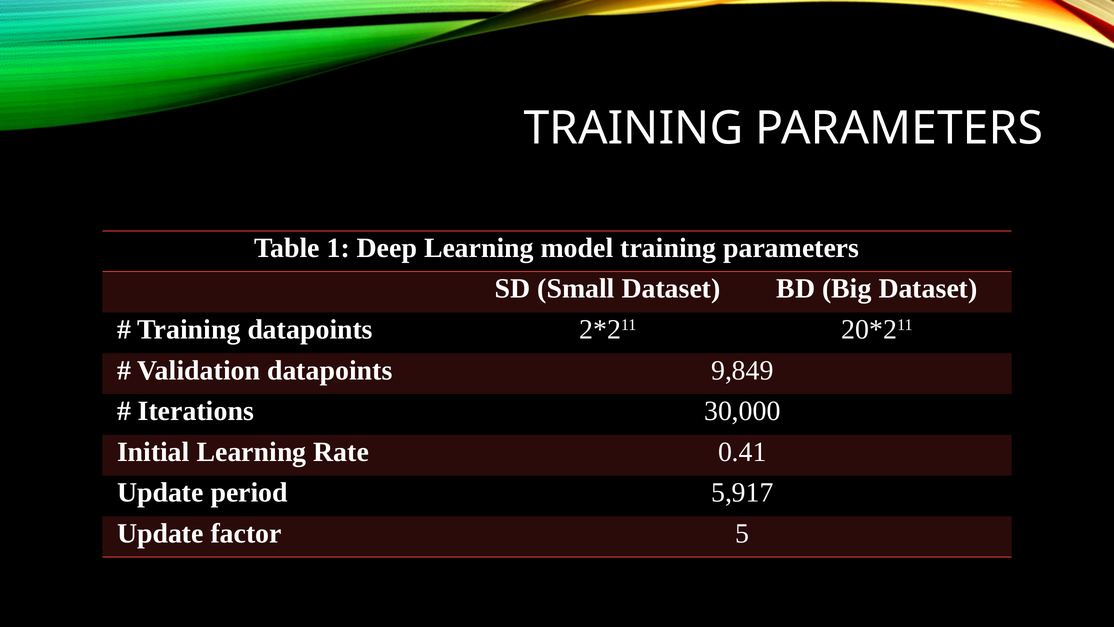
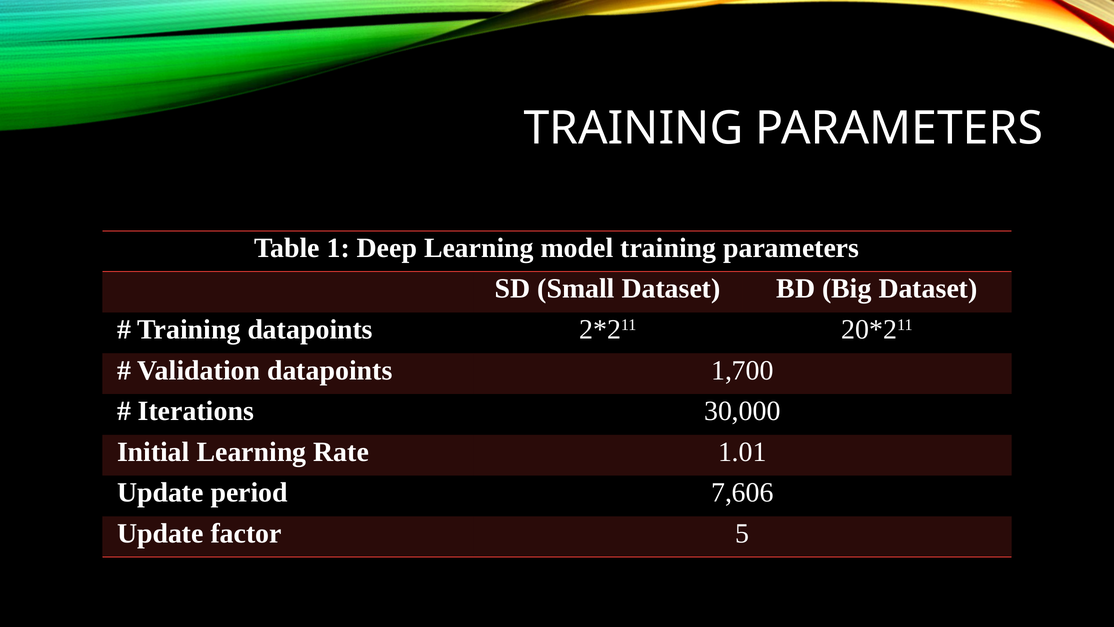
9,849: 9,849 -> 1,700
0.41: 0.41 -> 1.01
5,917: 5,917 -> 7,606
